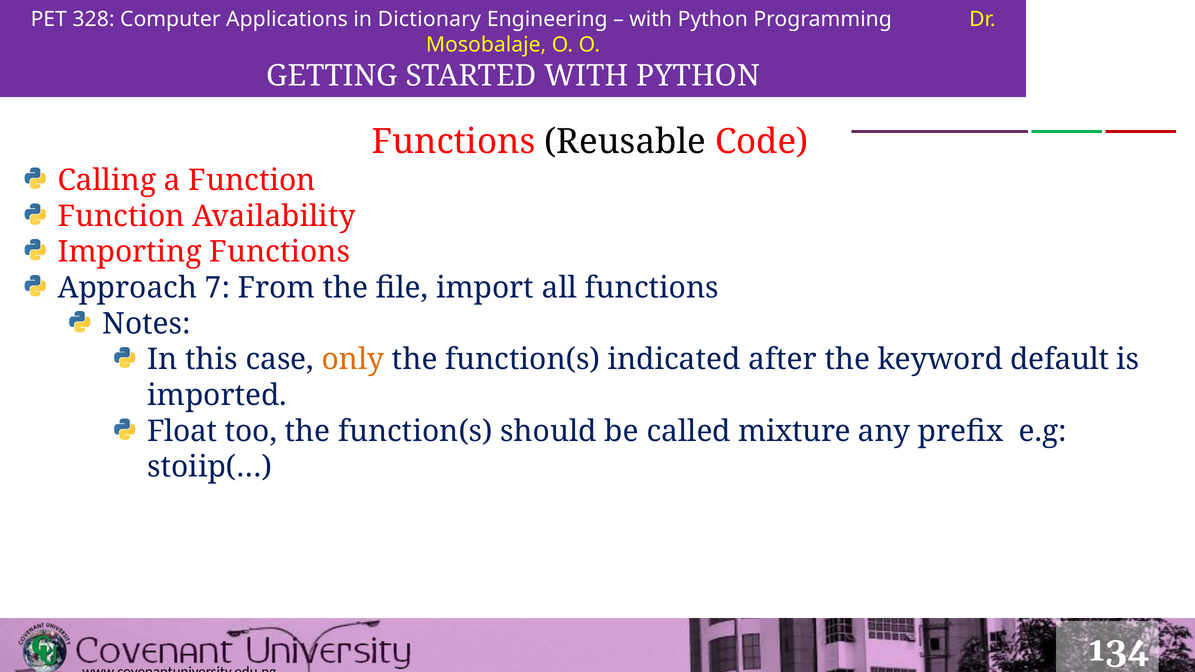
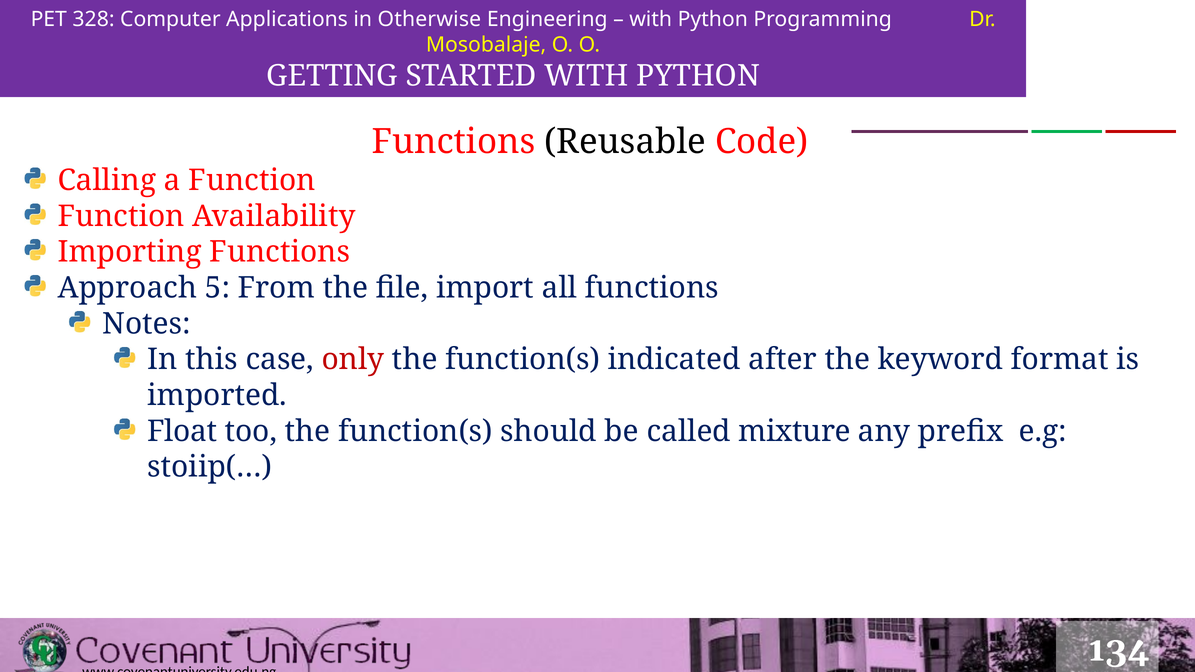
Dictionary: Dictionary -> Otherwise
7: 7 -> 5
only colour: orange -> red
default: default -> format
